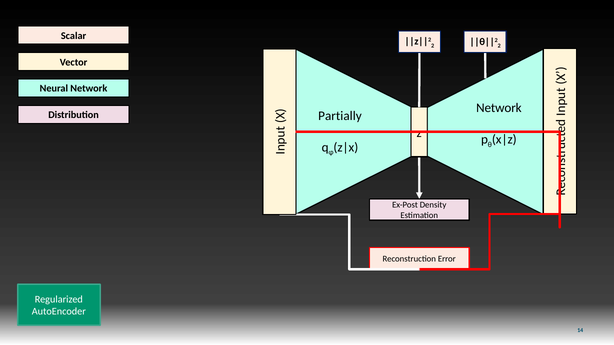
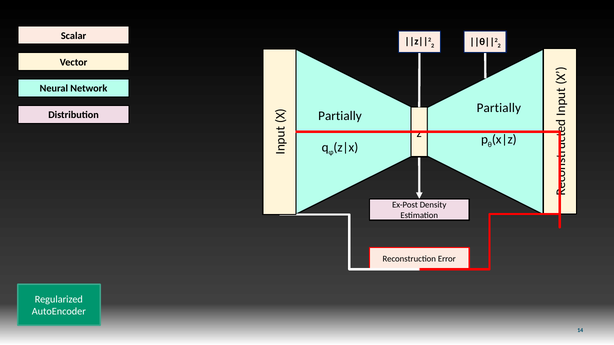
Network at (499, 108): Network -> Partially
